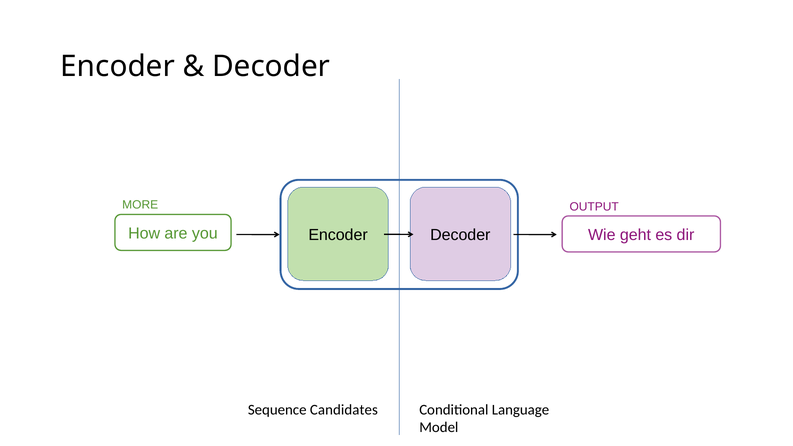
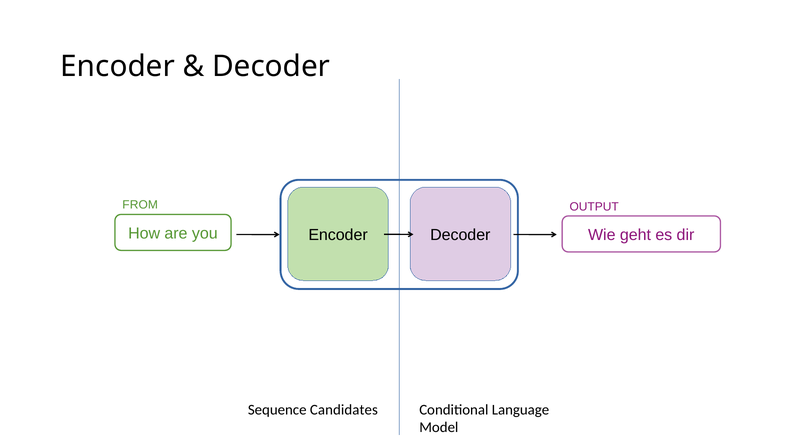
MORE: MORE -> FROM
